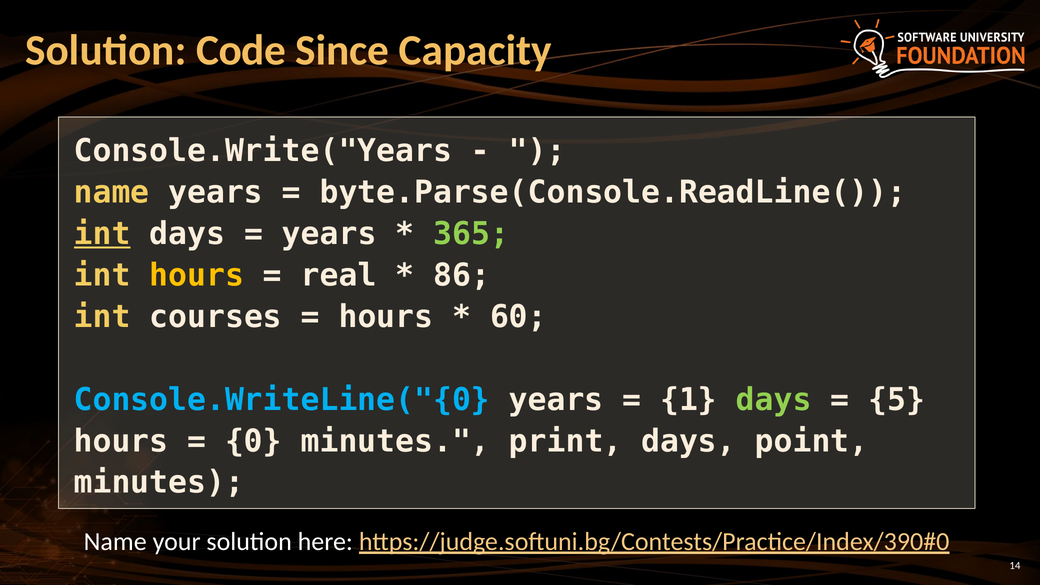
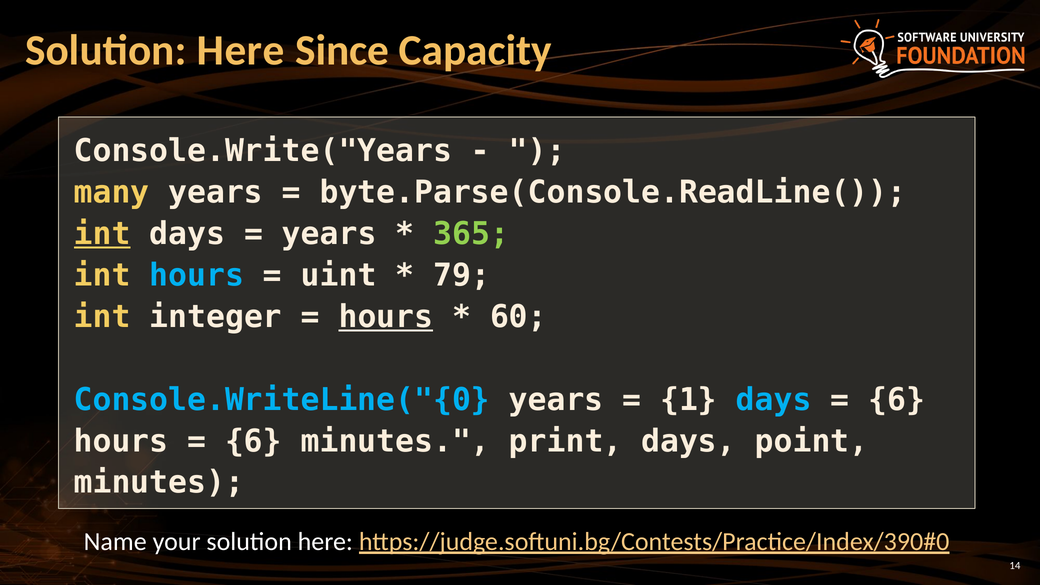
Code at (241, 51): Code -> Here
name at (112, 192): name -> many
hours at (197, 275) colour: yellow -> light blue
real: real -> uint
86: 86 -> 79
courses: courses -> integer
hours at (386, 317) underline: none -> present
days at (774, 400) colour: light green -> light blue
5 at (897, 400): 5 -> 6
0 at (253, 441): 0 -> 6
